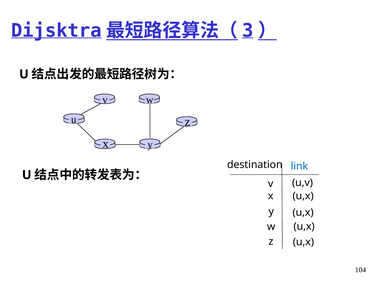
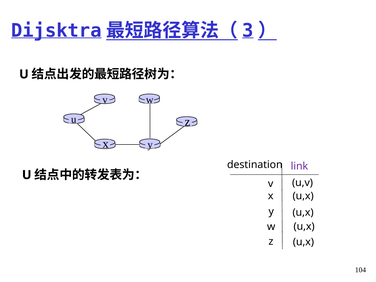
link colour: blue -> purple
